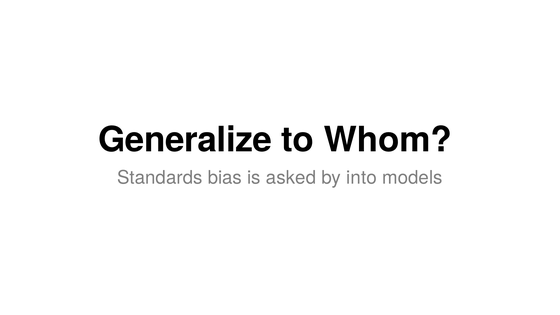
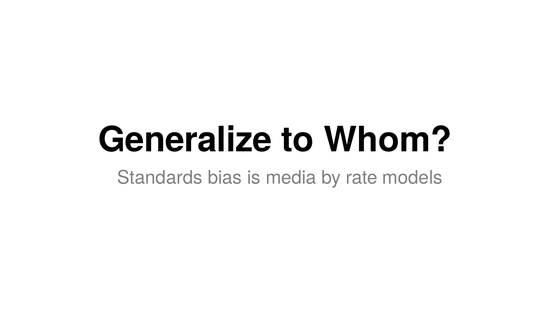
asked: asked -> media
into: into -> rate
